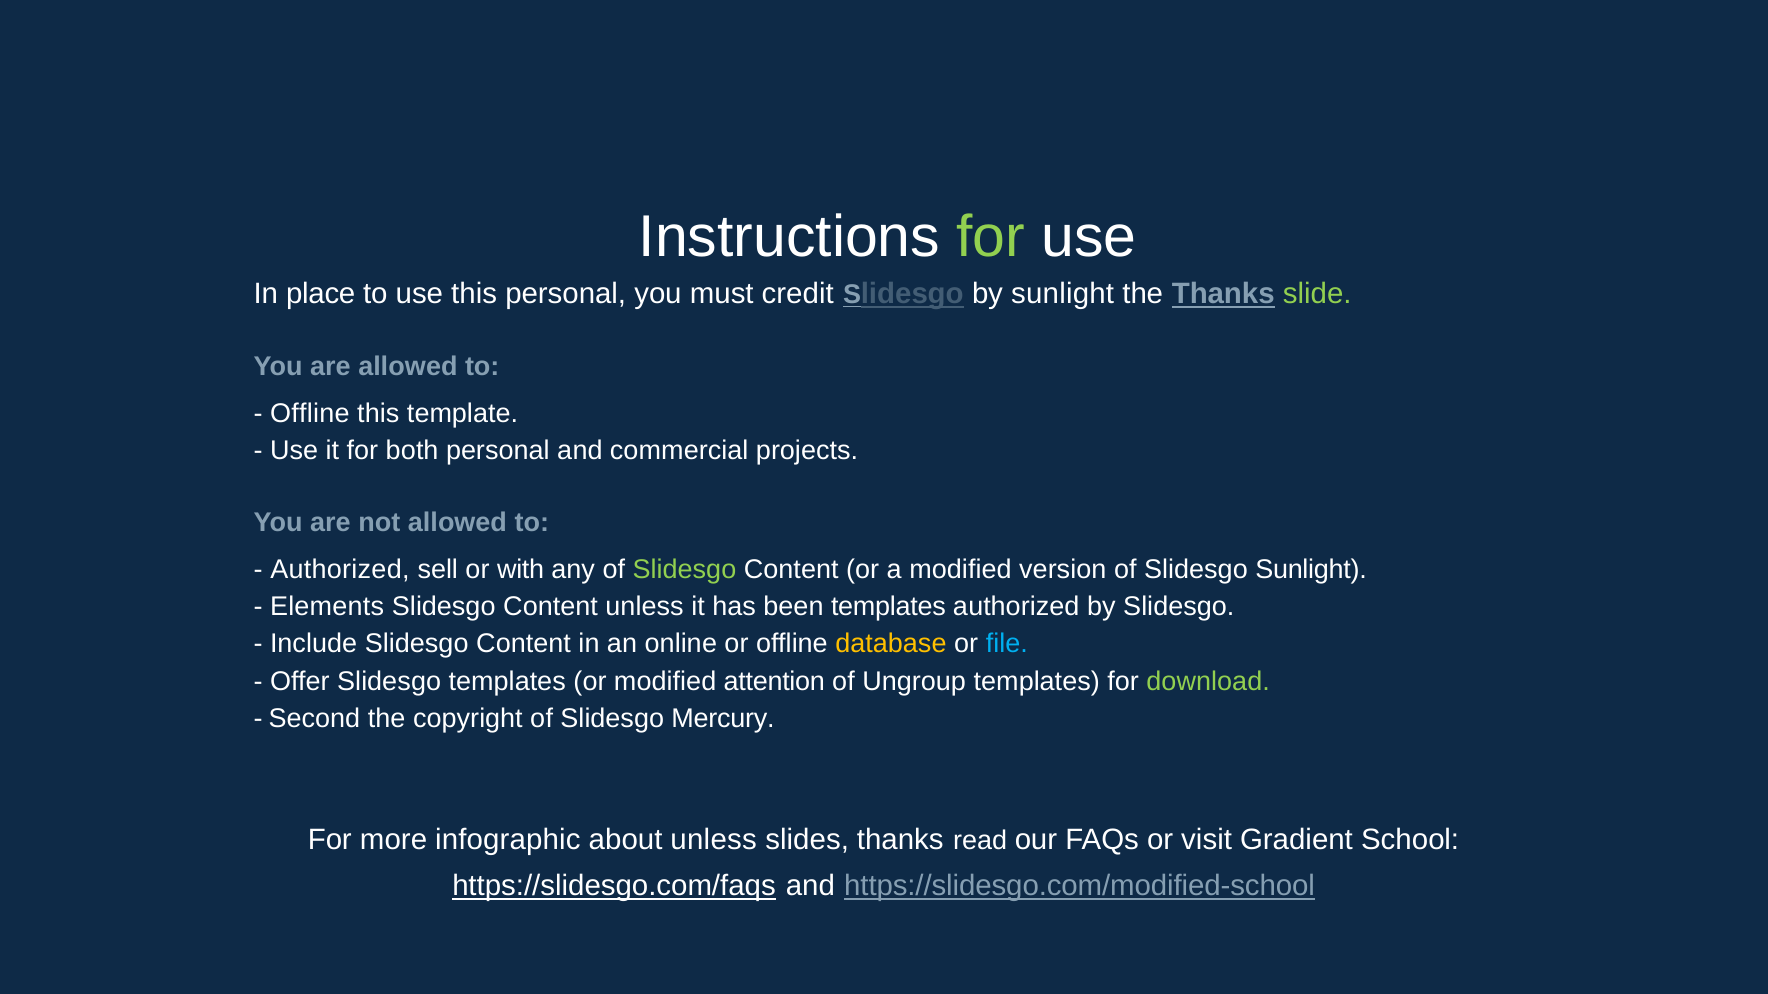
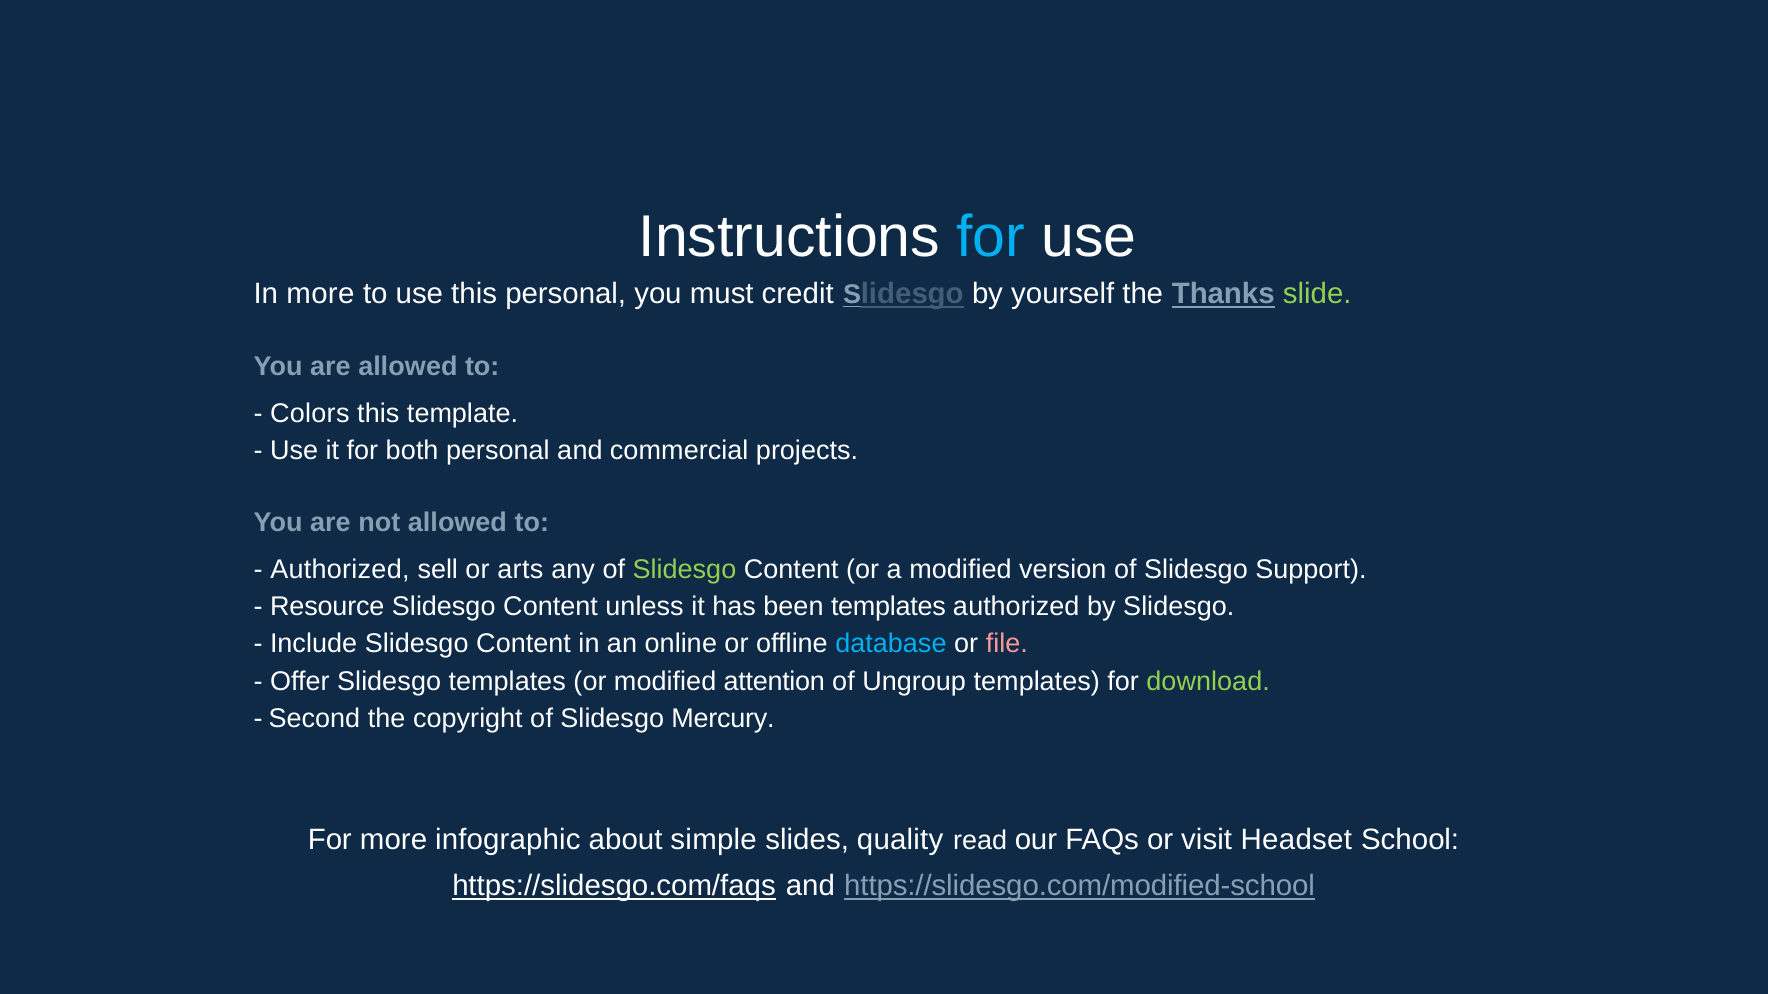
for at (991, 238) colour: light green -> light blue
In place: place -> more
by sunlight: sunlight -> yourself
Offline at (310, 414): Offline -> Colors
with: with -> arts
Slidesgo Sunlight: Sunlight -> Support
Elements: Elements -> Resource
database colour: yellow -> light blue
file colour: light blue -> pink
about unless: unless -> simple
slides thanks: thanks -> quality
Gradient: Gradient -> Headset
